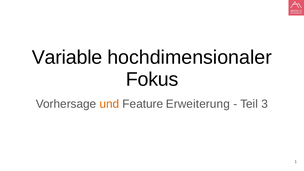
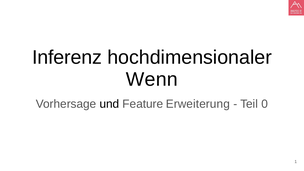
Variable: Variable -> Inferenz
Fokus: Fokus -> Wenn
und colour: orange -> black
3: 3 -> 0
